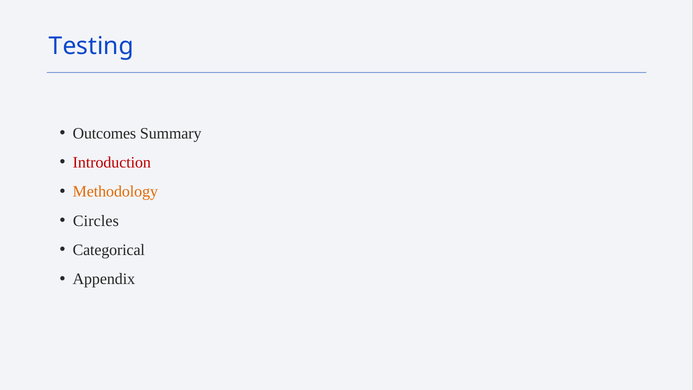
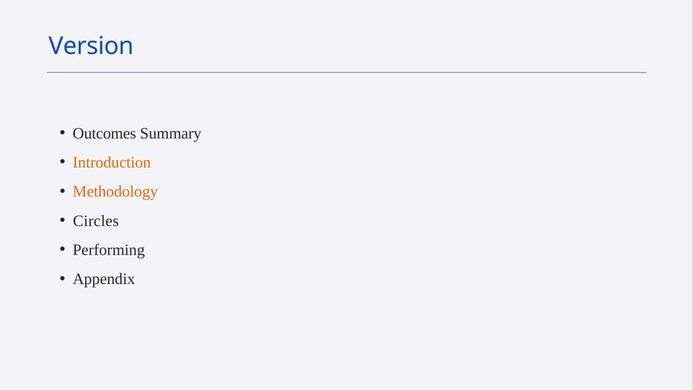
Testing: Testing -> Version
Introduction colour: red -> orange
Categorical: Categorical -> Performing
